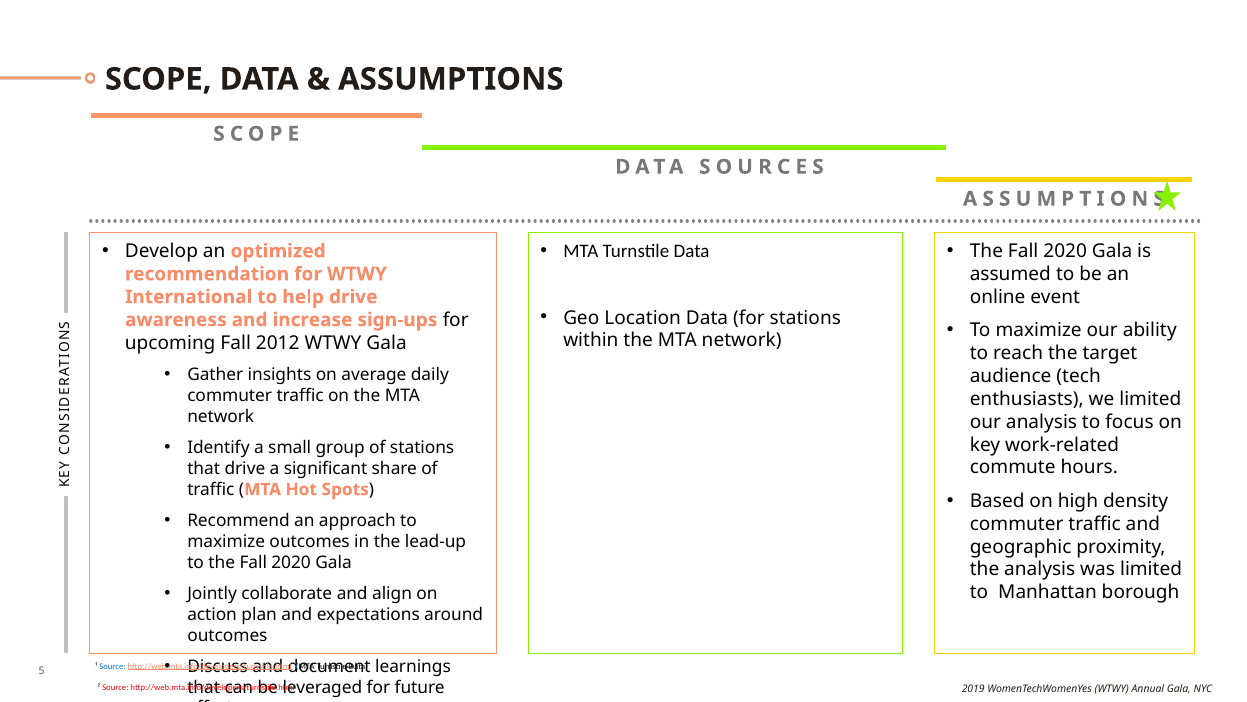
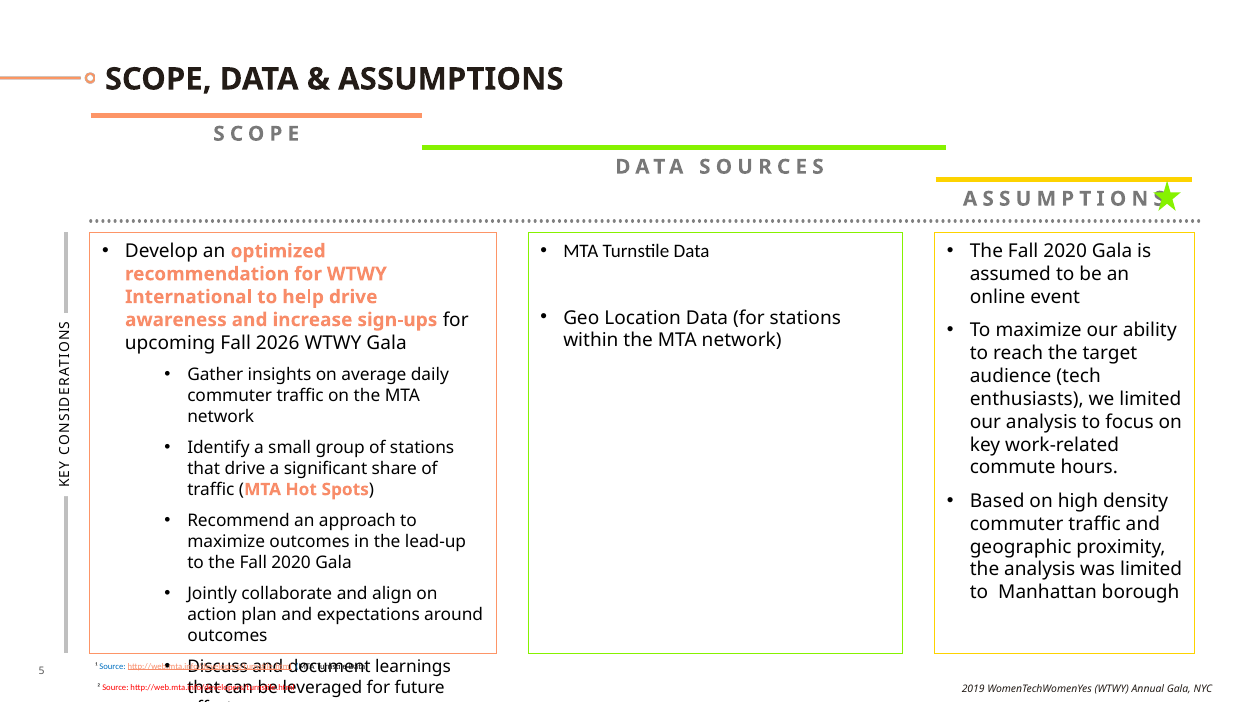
2012: 2012 -> 2026
